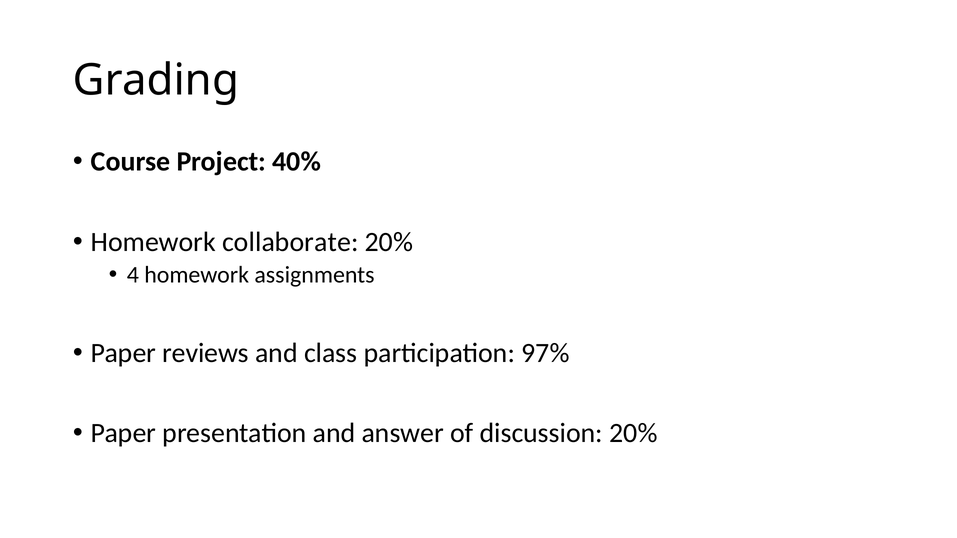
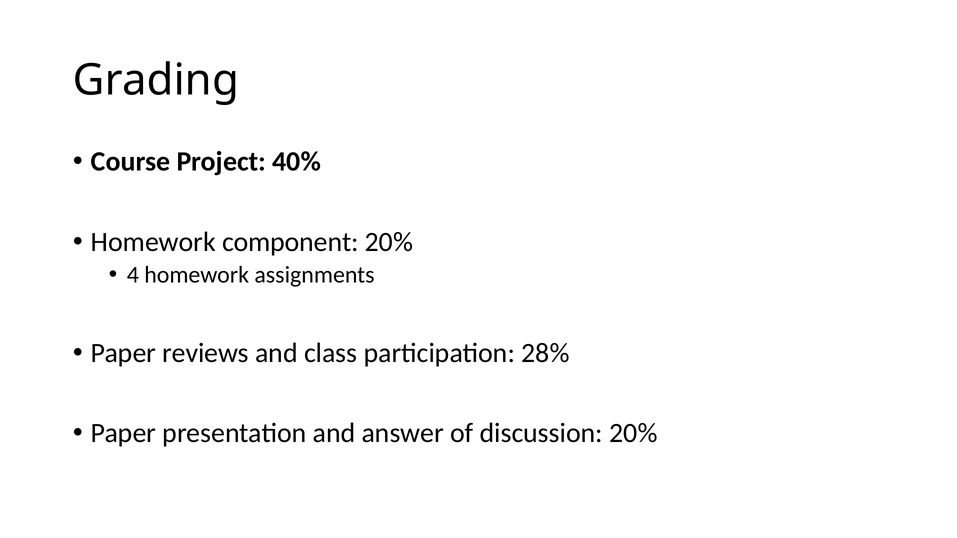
collaborate: collaborate -> component
97%: 97% -> 28%
